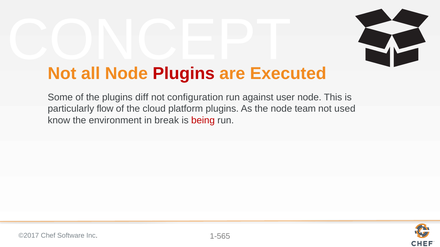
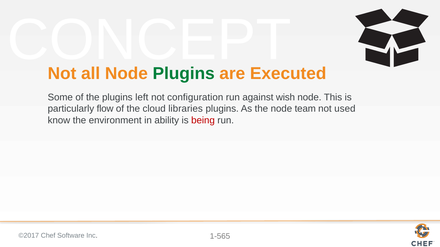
Plugins at (184, 74) colour: red -> green
diff: diff -> left
user: user -> wish
platform: platform -> libraries
break: break -> ability
